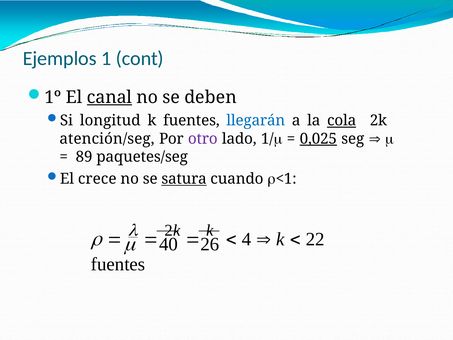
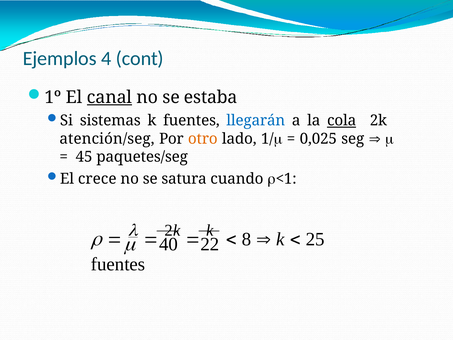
1: 1 -> 4
deben: deben -> estaba
longitud: longitud -> sistemas
otro colour: purple -> orange
0,025 underline: present -> none
89: 89 -> 45
satura underline: present -> none
4: 4 -> 8
22: 22 -> 25
26: 26 -> 22
